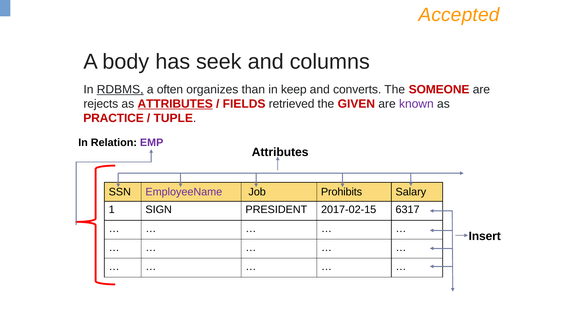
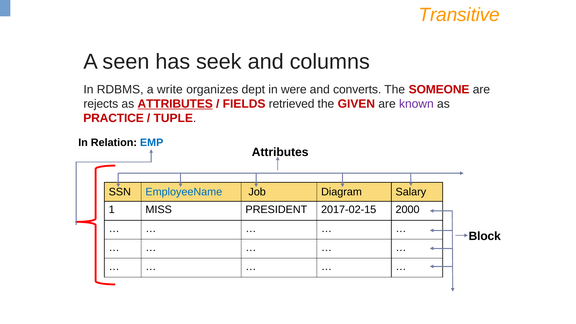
Accepted: Accepted -> Transitive
body: body -> seen
RDBMS underline: present -> none
often: often -> write
than: than -> dept
keep: keep -> were
EMP colour: purple -> blue
EmployeeName colour: purple -> blue
Prohibits: Prohibits -> Diagram
SIGN: SIGN -> MISS
6317: 6317 -> 2000
Insert: Insert -> Block
